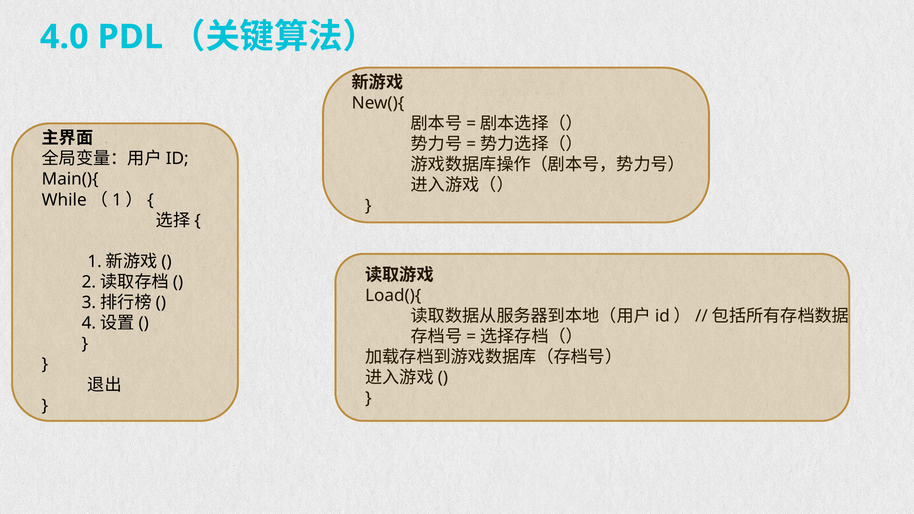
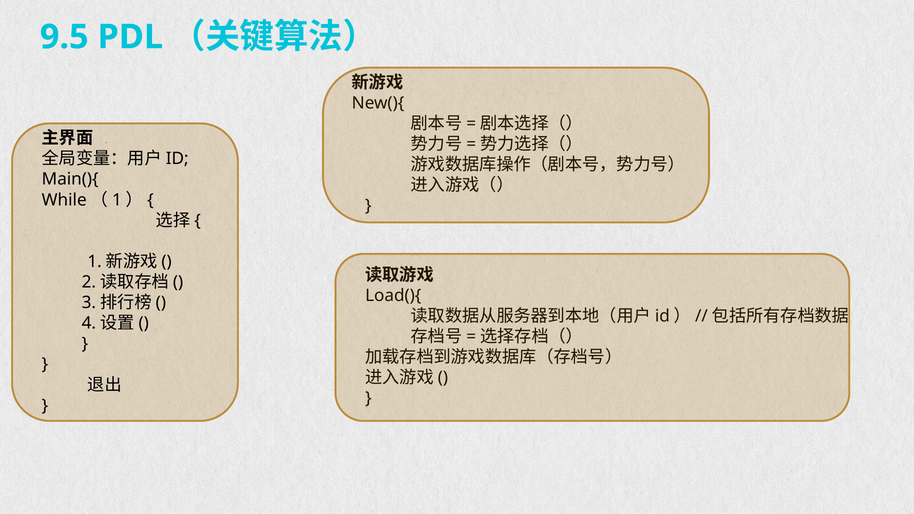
4.0: 4.0 -> 9.5
